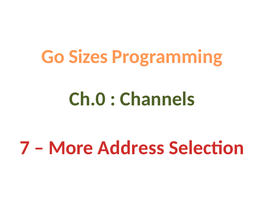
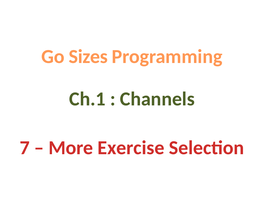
Ch.0: Ch.0 -> Ch.1
Address: Address -> Exercise
